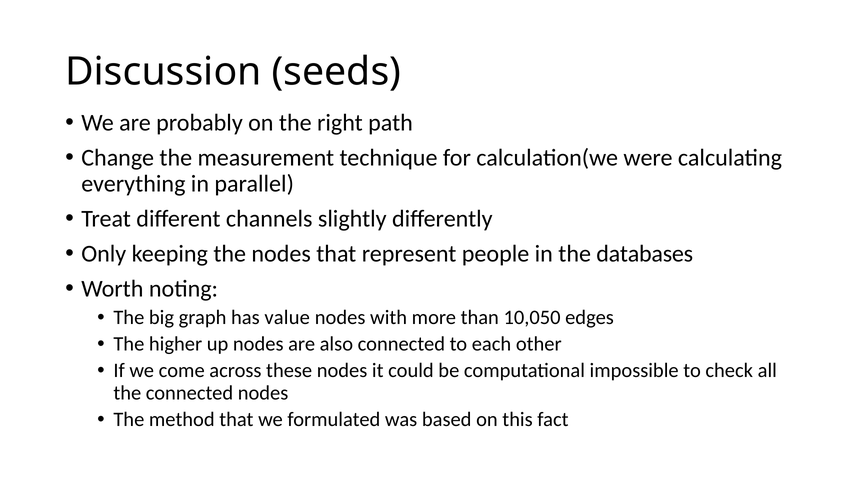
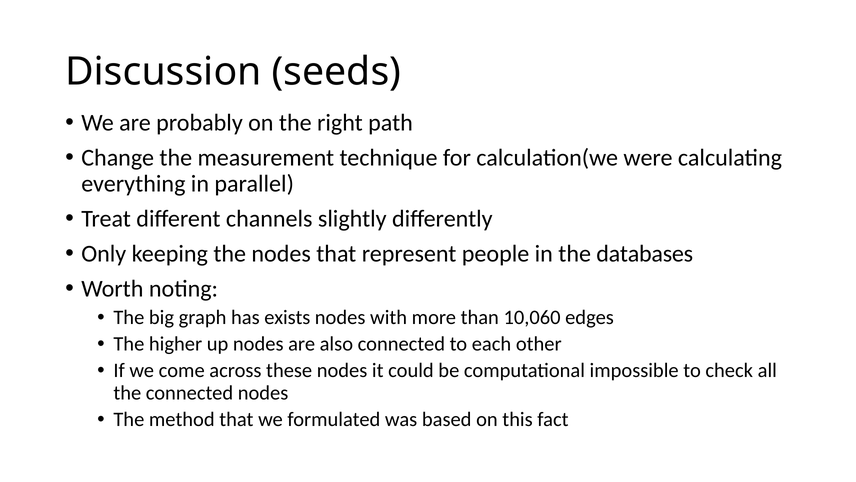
value: value -> exists
10,050: 10,050 -> 10,060
